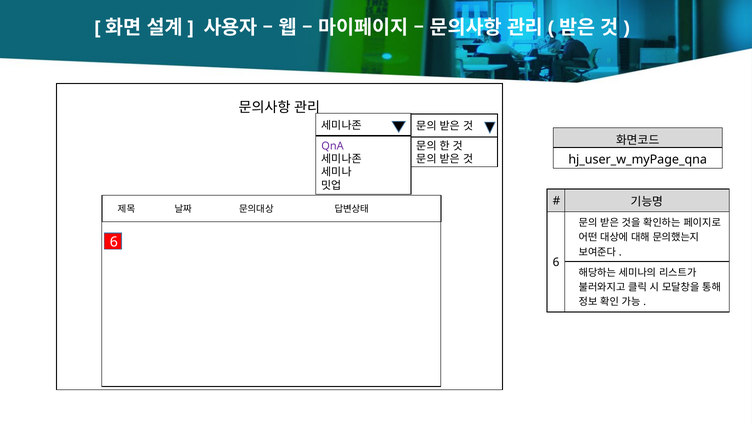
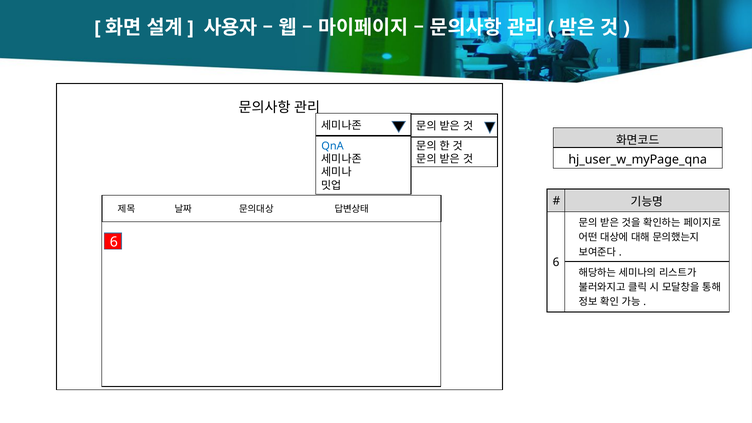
QnA colour: purple -> blue
